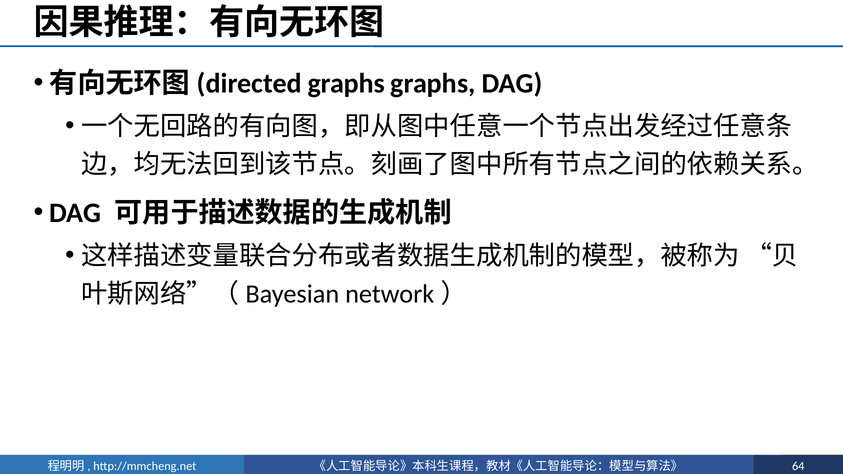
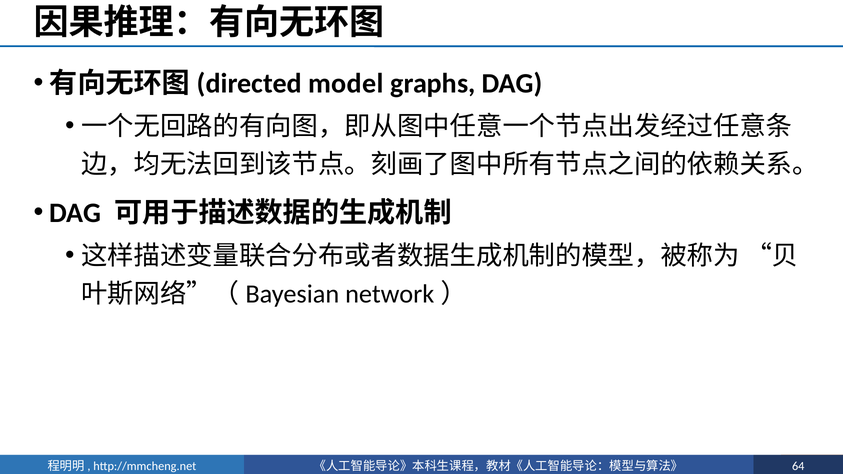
graphs at (346, 83): graphs -> model
